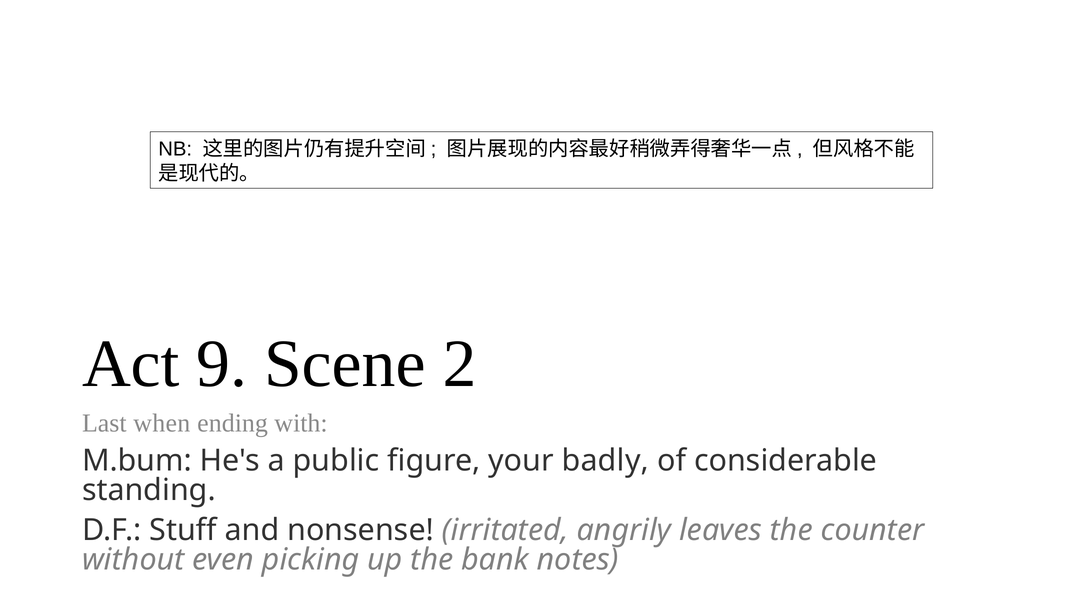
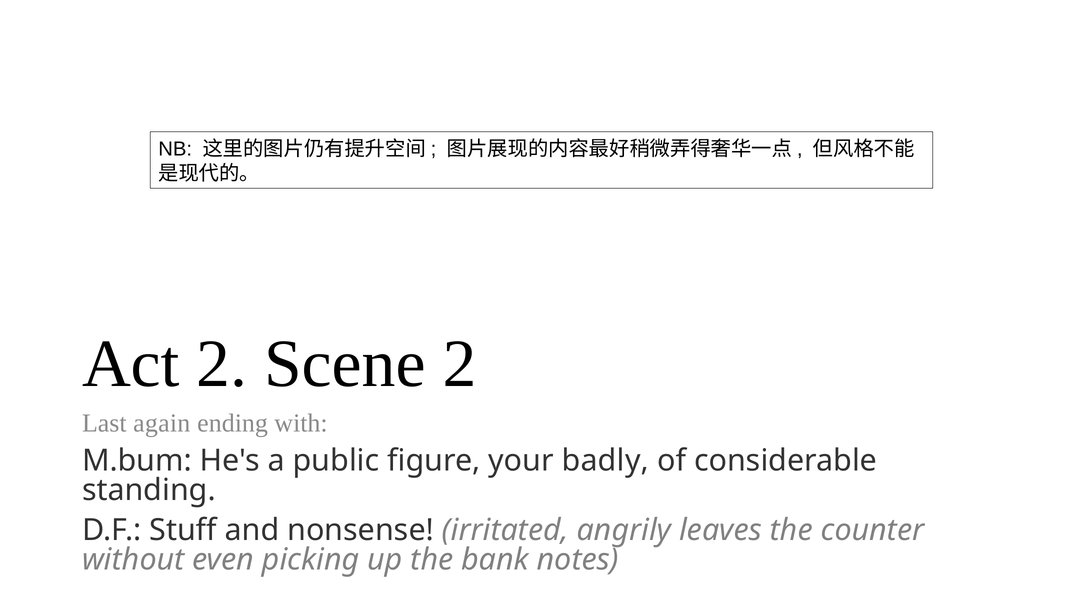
Act 9: 9 -> 2
when: when -> again
